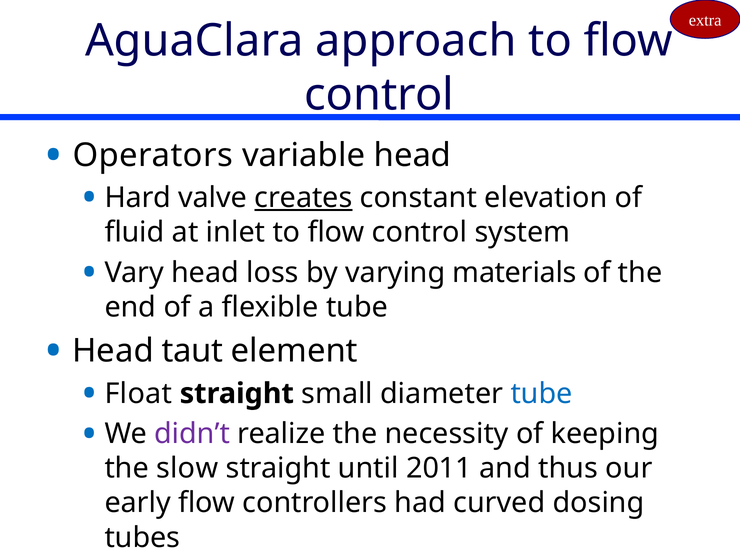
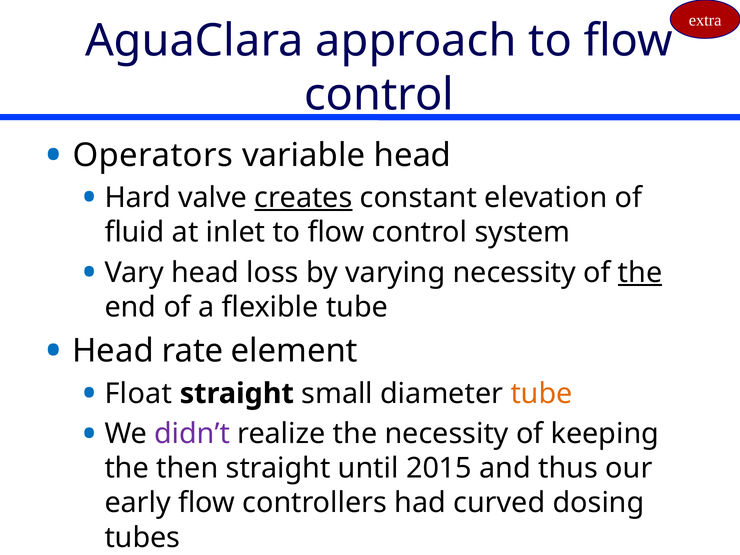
varying materials: materials -> necessity
the at (640, 273) underline: none -> present
taut: taut -> rate
tube at (542, 394) colour: blue -> orange
slow: slow -> then
2011: 2011 -> 2015
